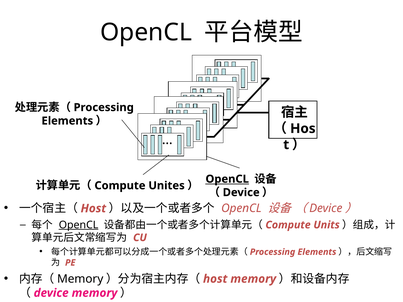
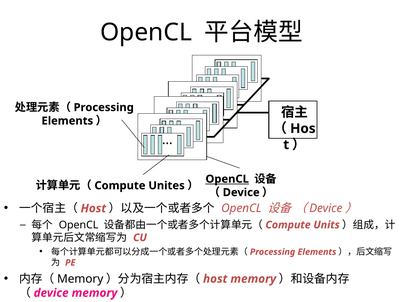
OpenCL at (79, 225) underline: present -> none
